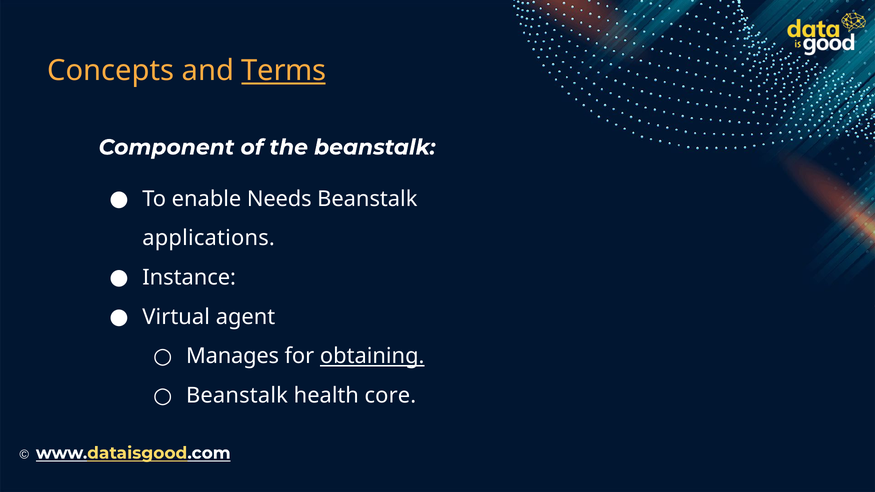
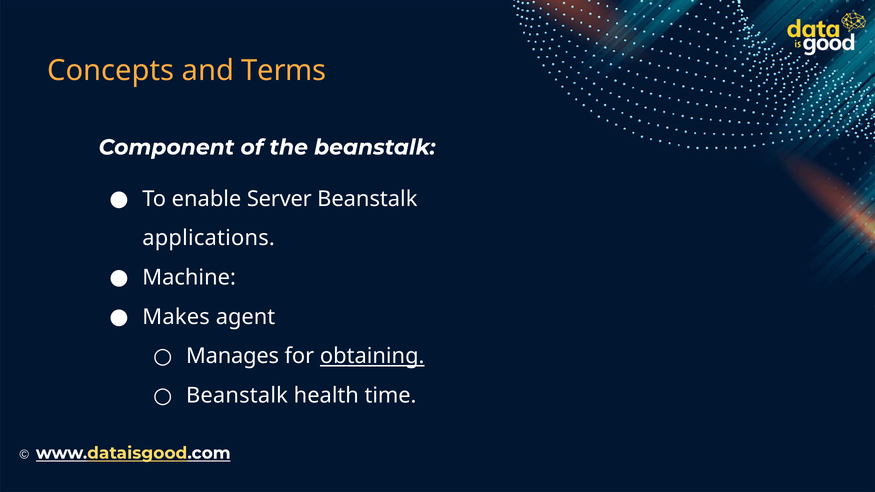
Terms underline: present -> none
Needs: Needs -> Server
Instance: Instance -> Machine
Virtual: Virtual -> Makes
core: core -> time
